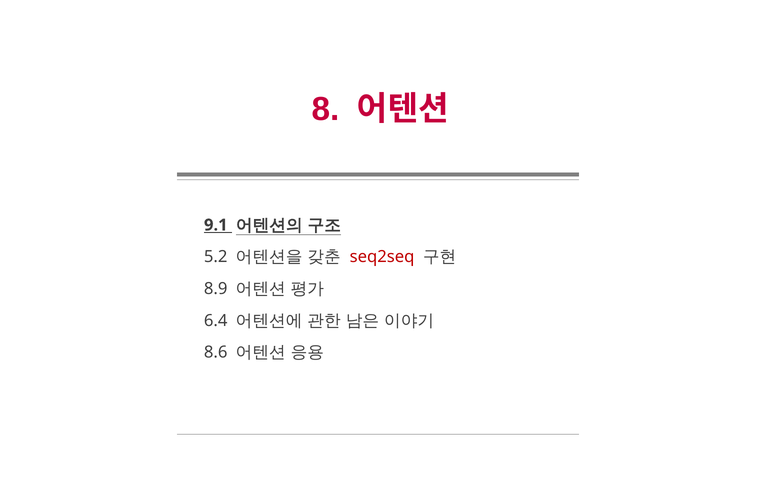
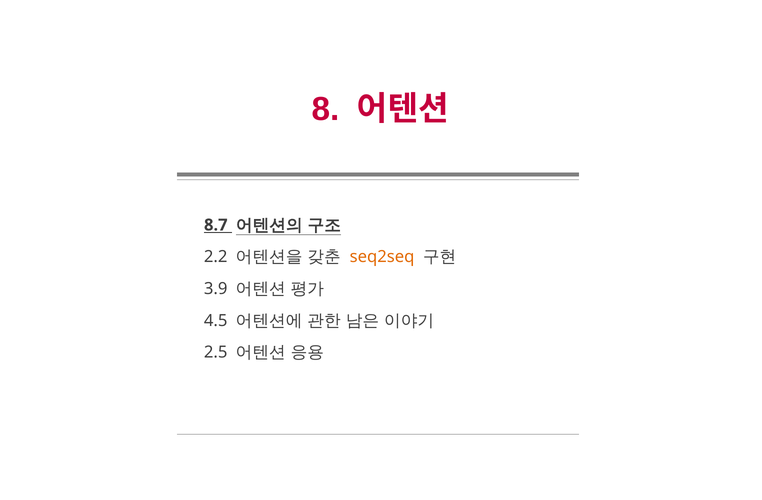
9.1: 9.1 -> 8.7
5.2: 5.2 -> 2.2
seq2seq colour: red -> orange
8.9: 8.9 -> 3.9
6.4: 6.4 -> 4.5
8.6: 8.6 -> 2.5
